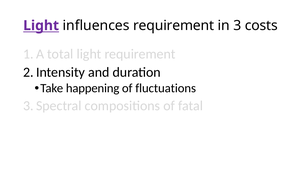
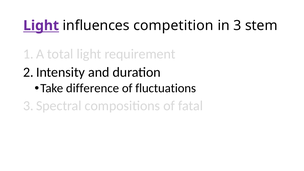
influences requirement: requirement -> competition
costs: costs -> stem
happening: happening -> difference
